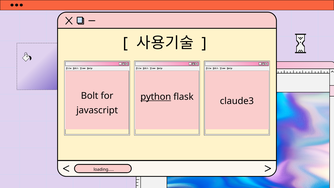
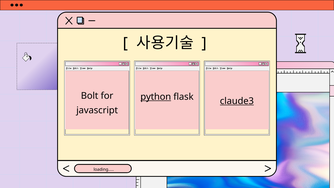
claude3 underline: none -> present
